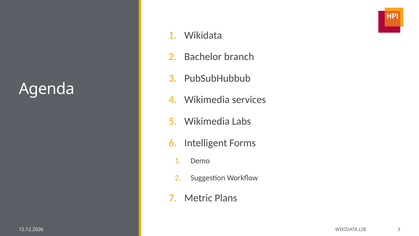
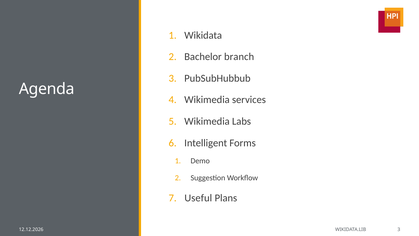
Metric: Metric -> Useful
